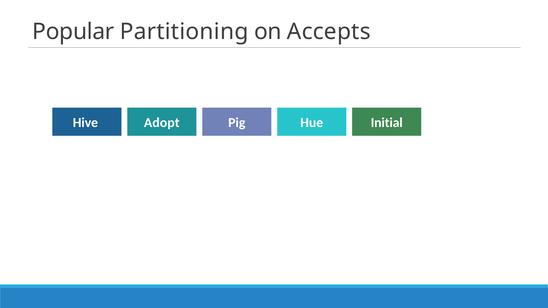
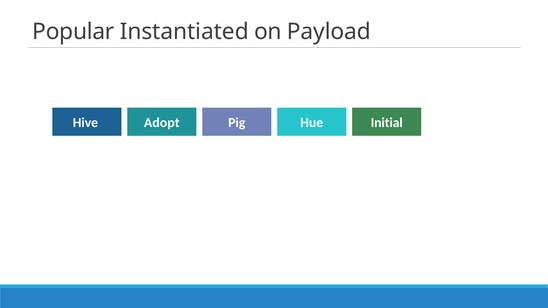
Partitioning: Partitioning -> Instantiated
Accepts: Accepts -> Payload
